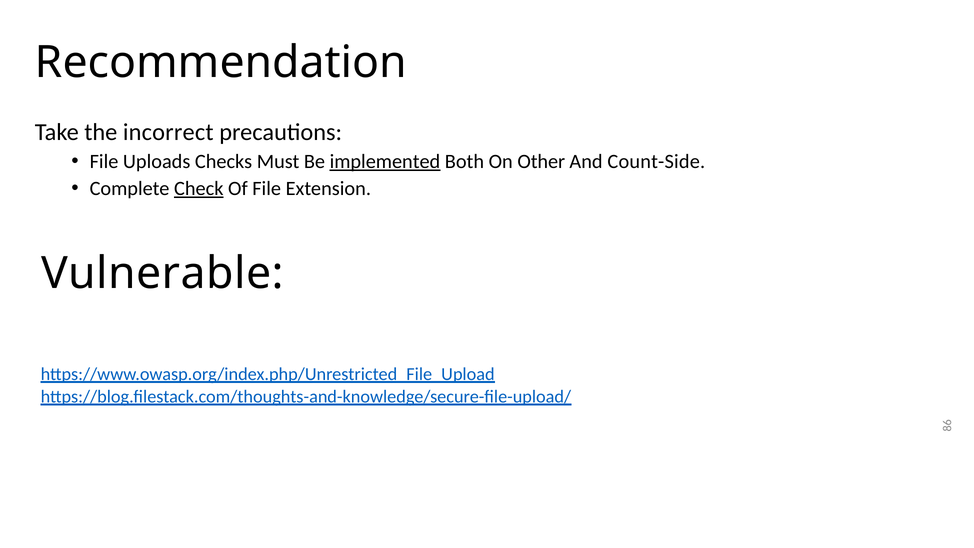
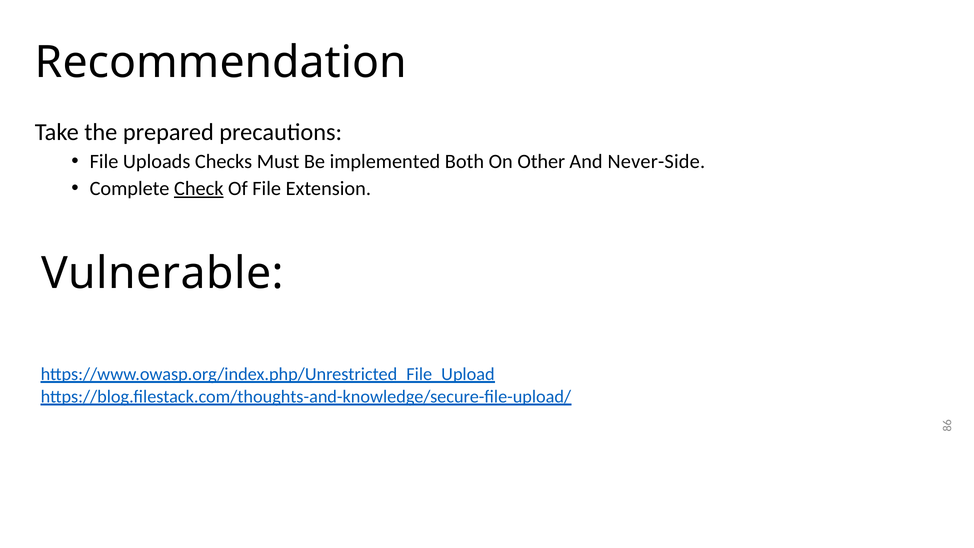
incorrect: incorrect -> prepared
implemented underline: present -> none
Count-Side: Count-Side -> Never-Side
